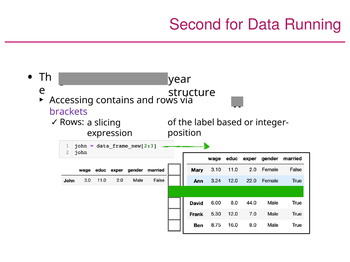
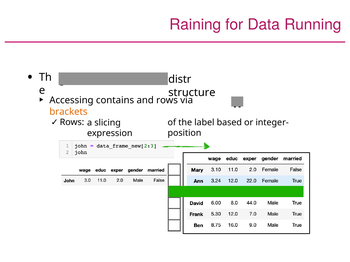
Second: Second -> Raining
year: year -> distr
brackets colour: purple -> orange
